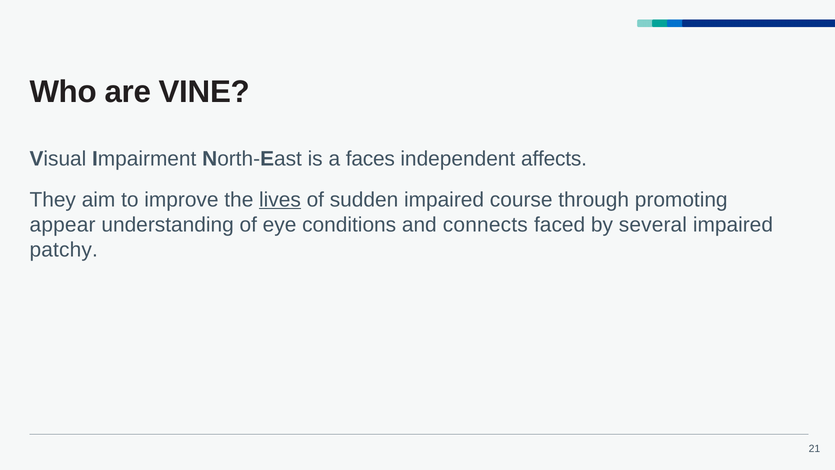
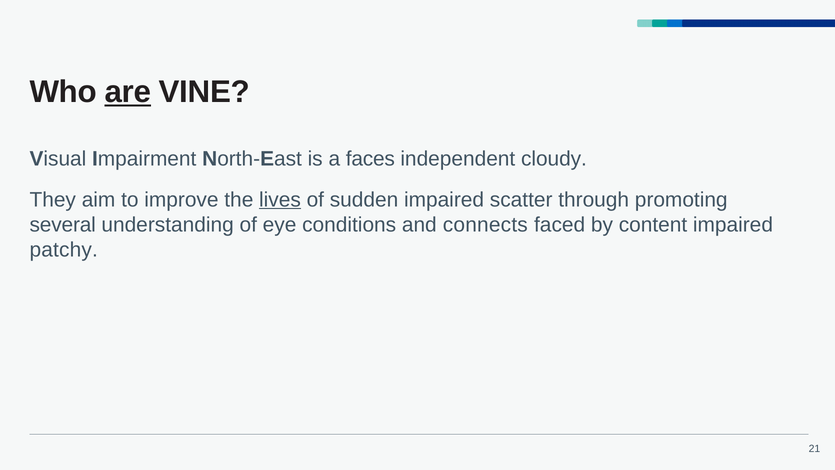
are underline: none -> present
affects: affects -> cloudy
course: course -> scatter
appear: appear -> several
several: several -> content
